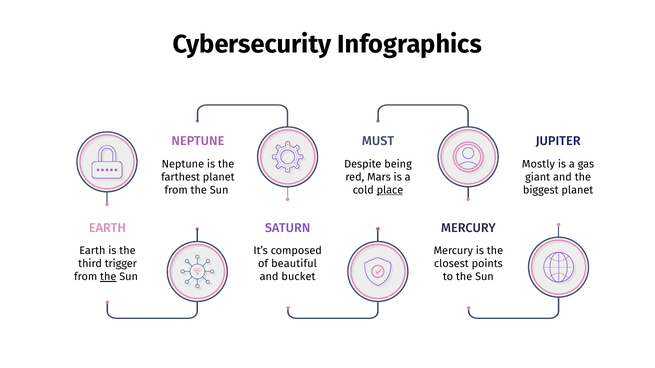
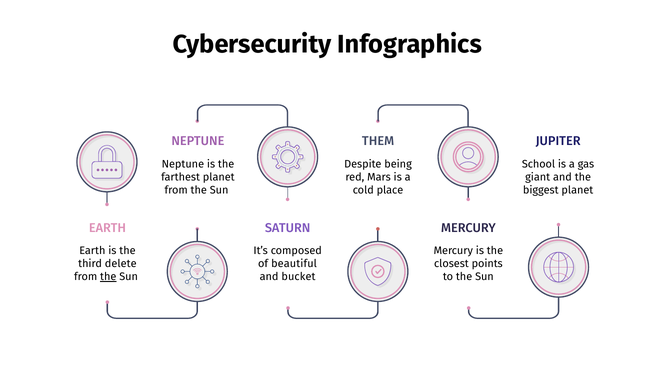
MUST: MUST -> THEM
Mostly: Mostly -> School
place underline: present -> none
trigger: trigger -> delete
